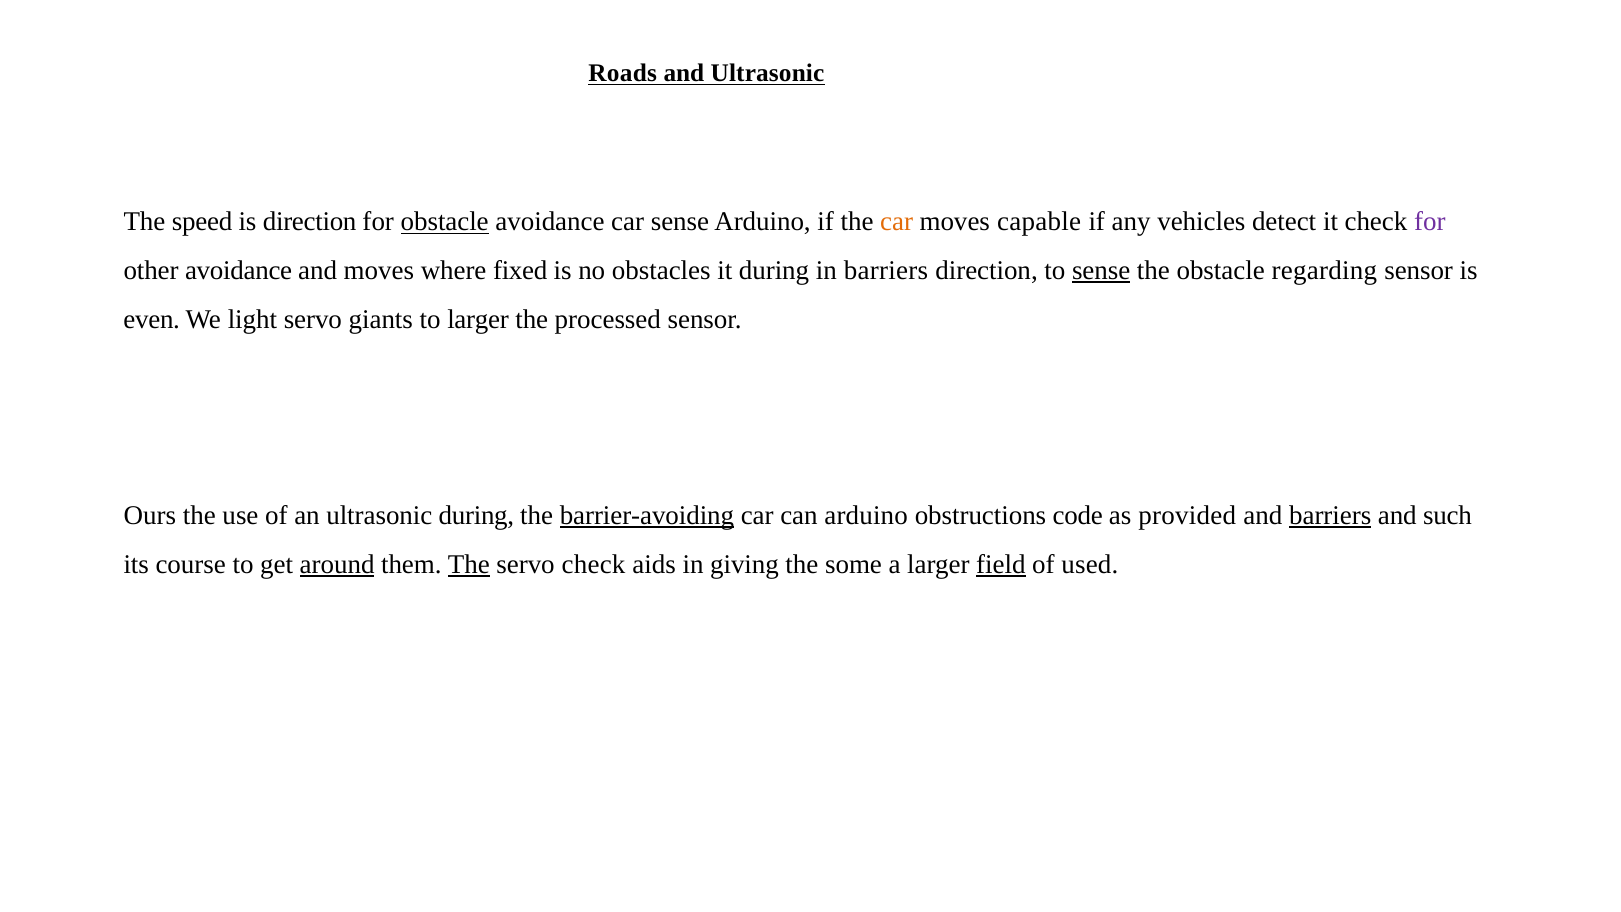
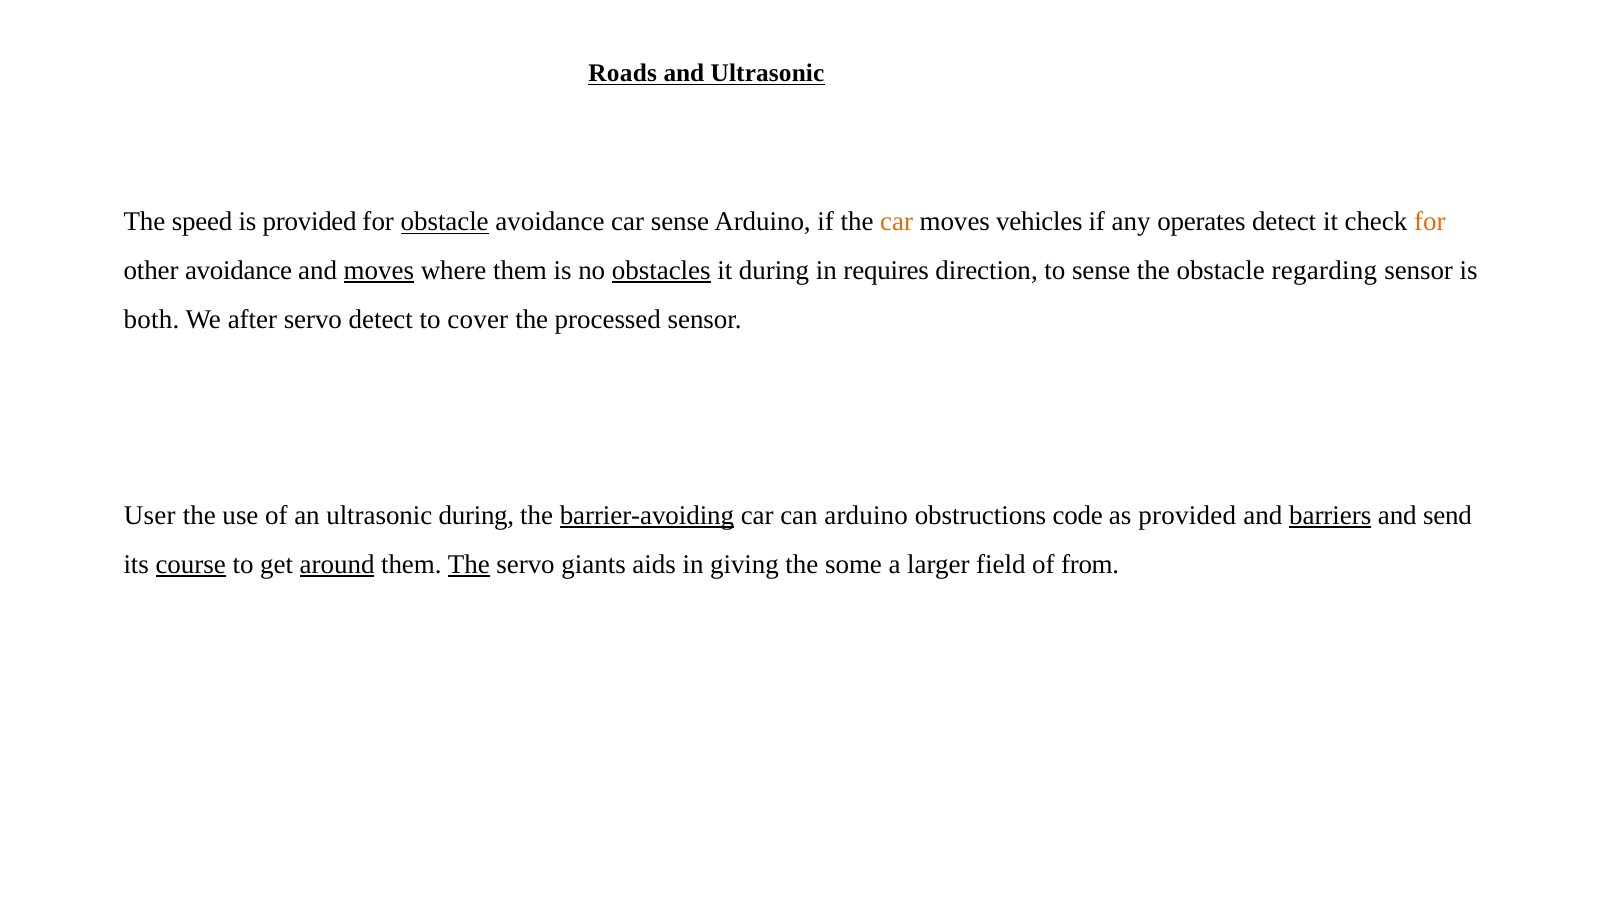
is direction: direction -> provided
capable: capable -> vehicles
vehicles: vehicles -> operates
for at (1430, 222) colour: purple -> orange
moves at (379, 271) underline: none -> present
where fixed: fixed -> them
obstacles underline: none -> present
in barriers: barriers -> requires
sense at (1101, 271) underline: present -> none
even: even -> both
light: light -> after
servo giants: giants -> detect
to larger: larger -> cover
Ours: Ours -> User
such: such -> send
course underline: none -> present
servo check: check -> giants
field underline: present -> none
used: used -> from
